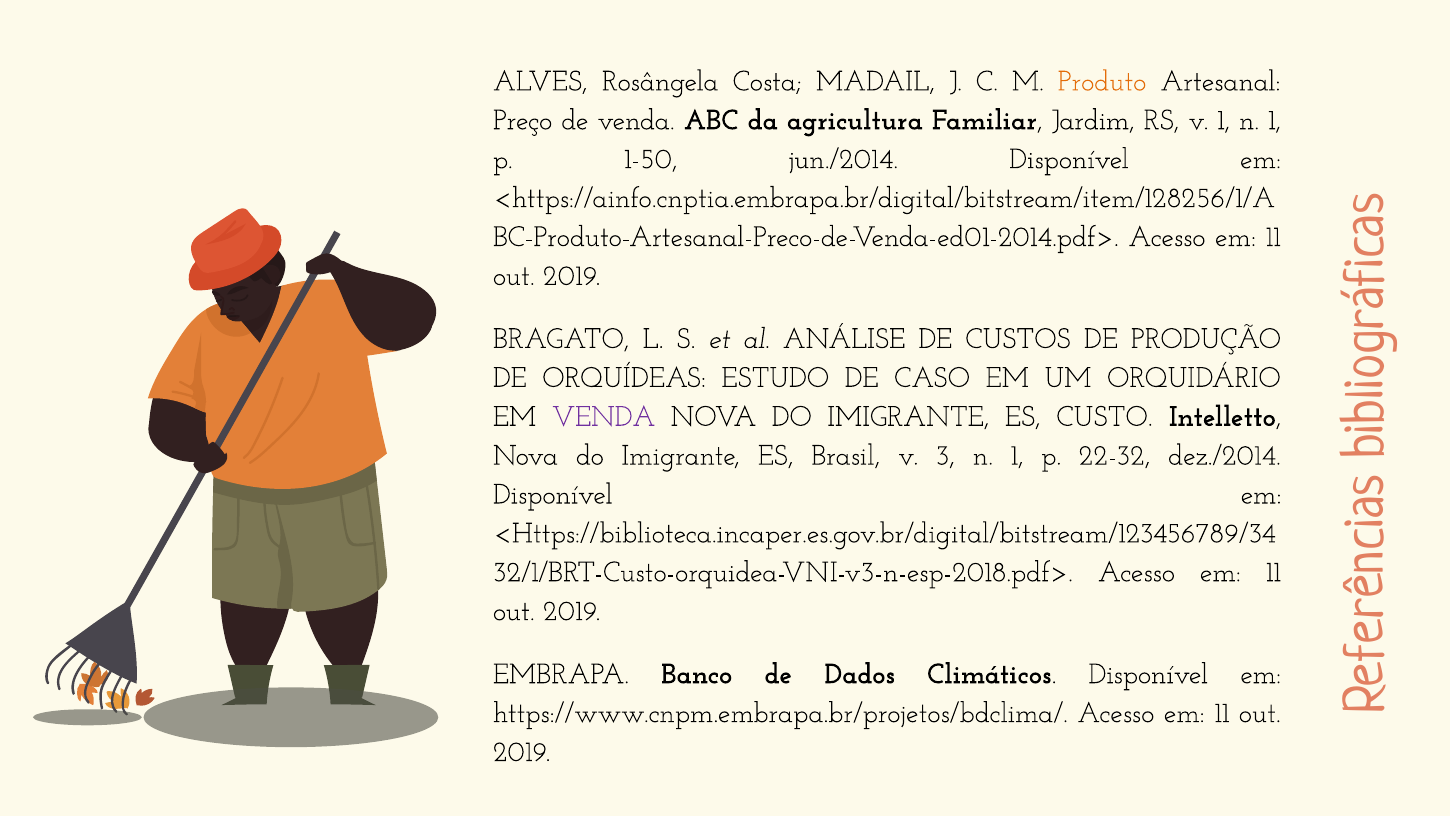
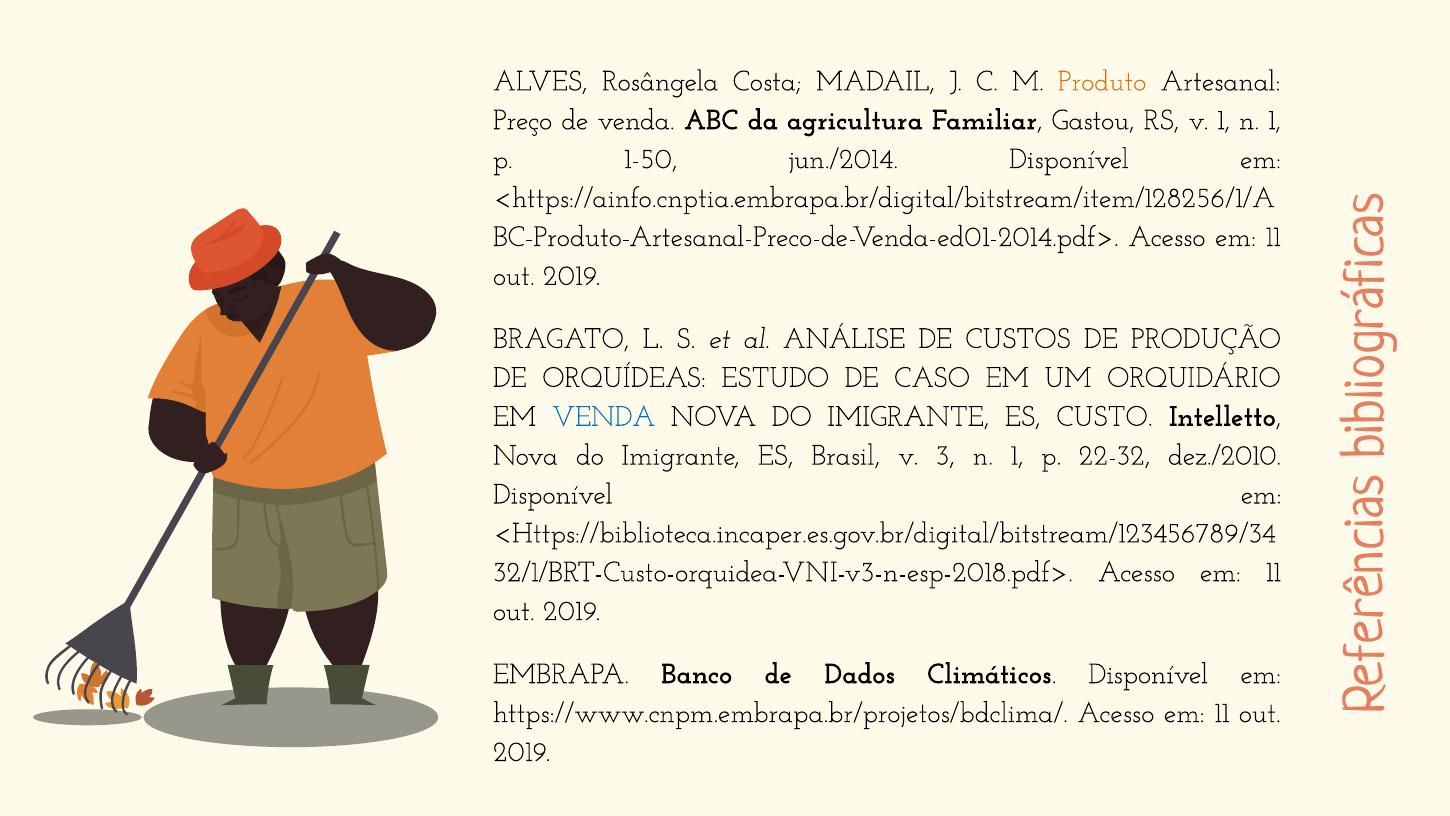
Jardim: Jardim -> Gastou
VENDA at (604, 416) colour: purple -> blue
dez./2014: dez./2014 -> dez./2010
